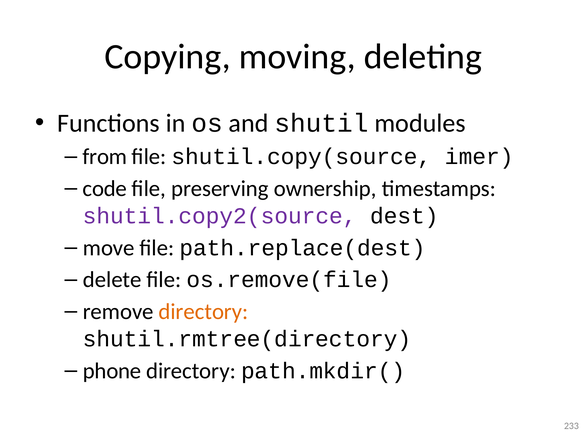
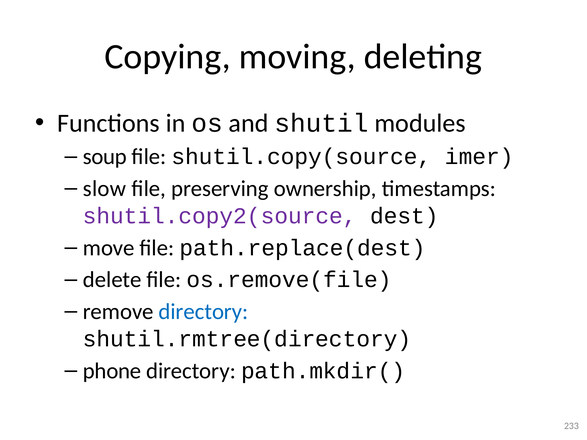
from: from -> soup
code: code -> slow
directory at (203, 312) colour: orange -> blue
